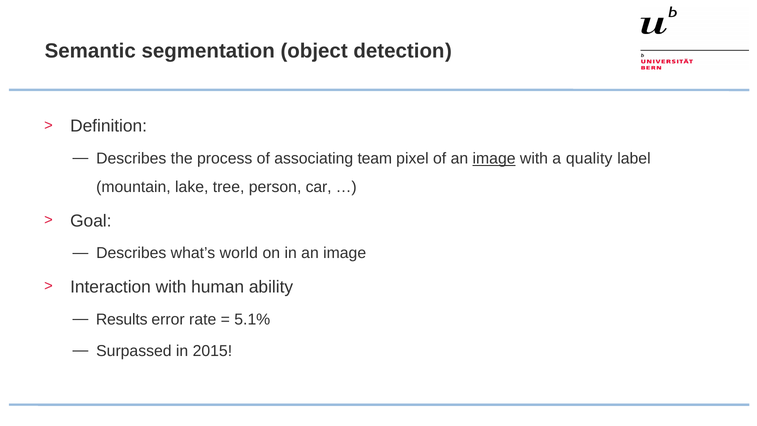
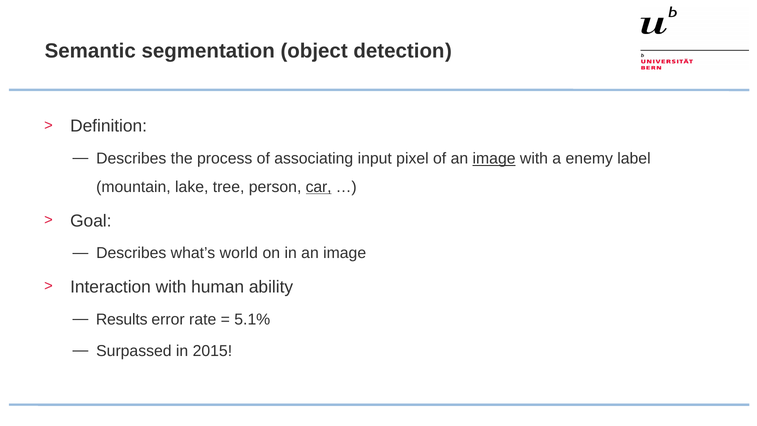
team: team -> input
quality: quality -> enemy
car underline: none -> present
